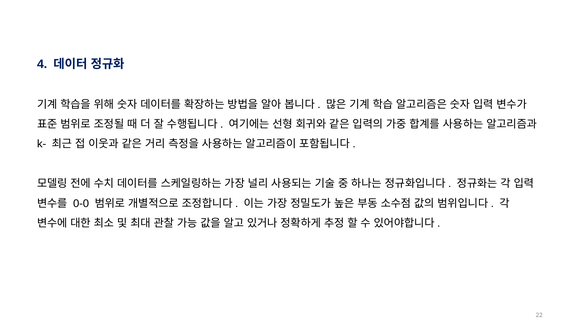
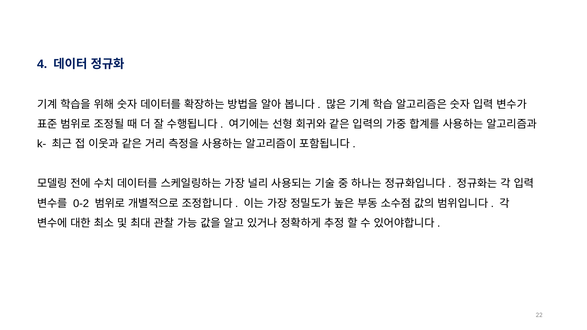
0-0: 0-0 -> 0-2
